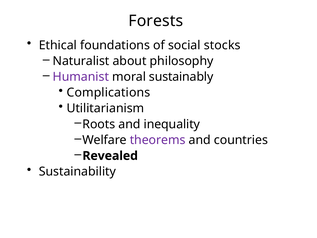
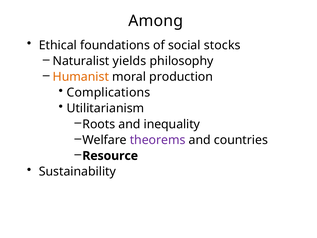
Forests: Forests -> Among
about: about -> yields
Humanist colour: purple -> orange
sustainably: sustainably -> production
Revealed: Revealed -> Resource
